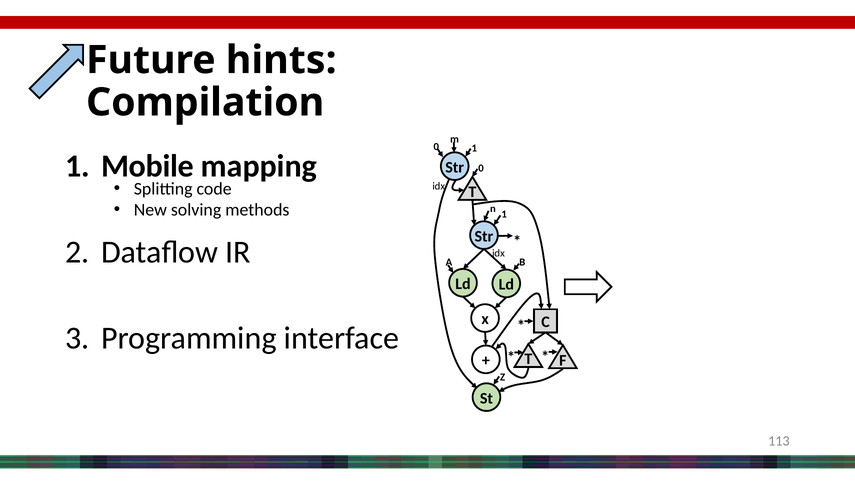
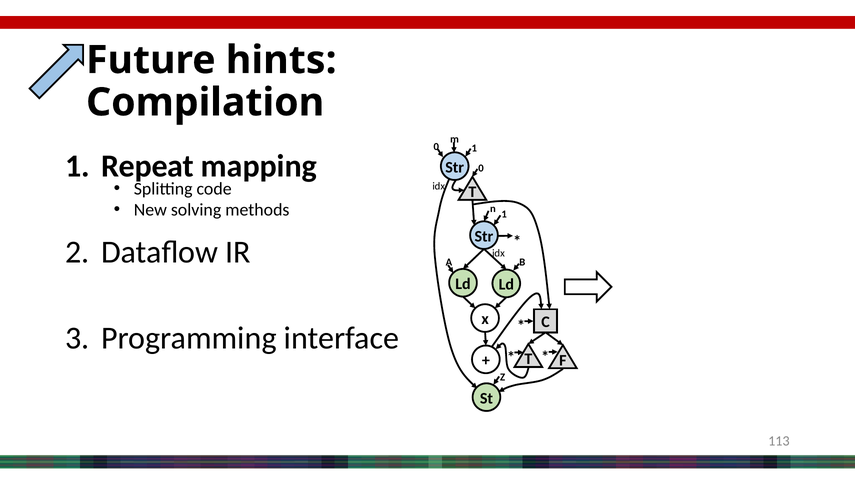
Mobile: Mobile -> Repeat
